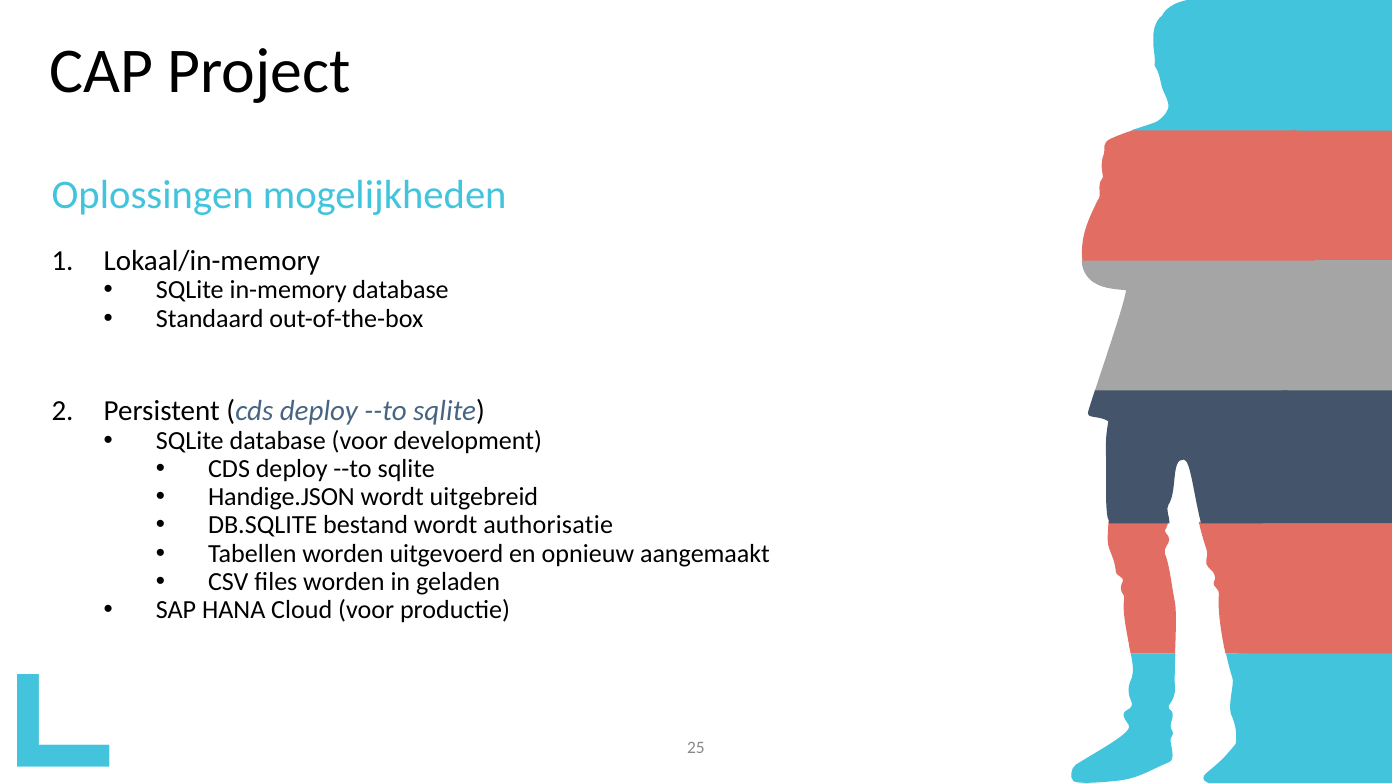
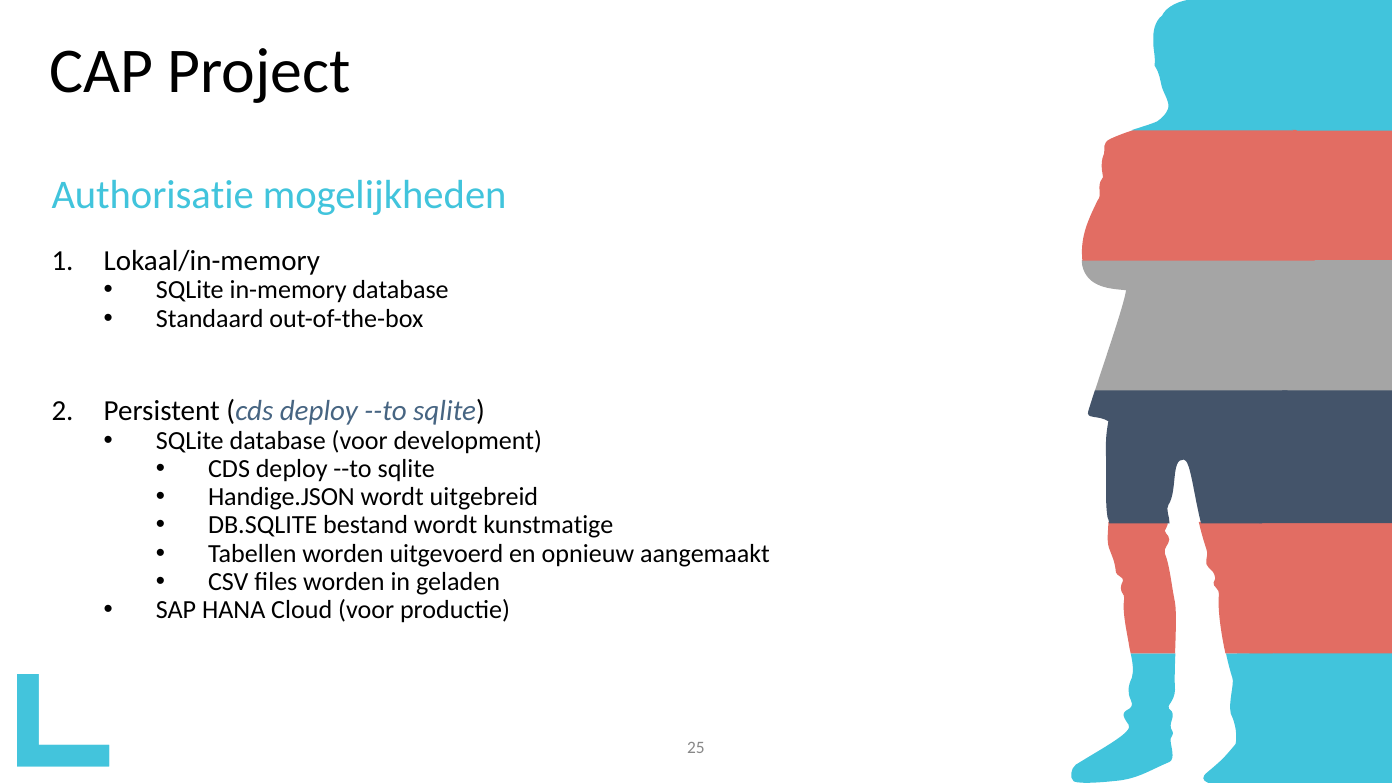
Oplossingen: Oplossingen -> Authorisatie
authorisatie: authorisatie -> kunstmatige
